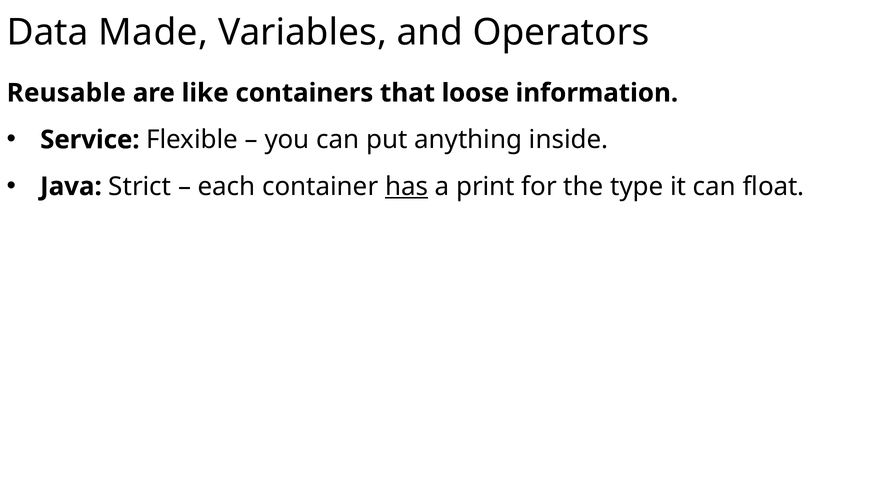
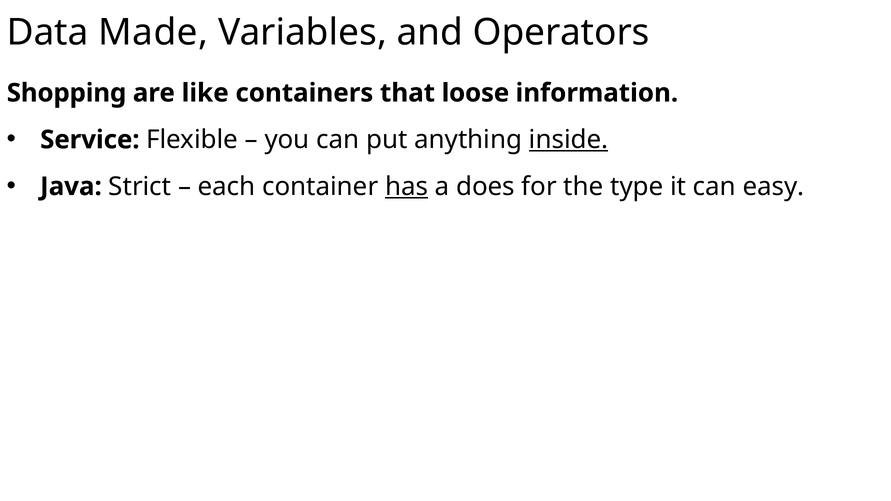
Reusable: Reusable -> Shopping
inside underline: none -> present
print: print -> does
float: float -> easy
